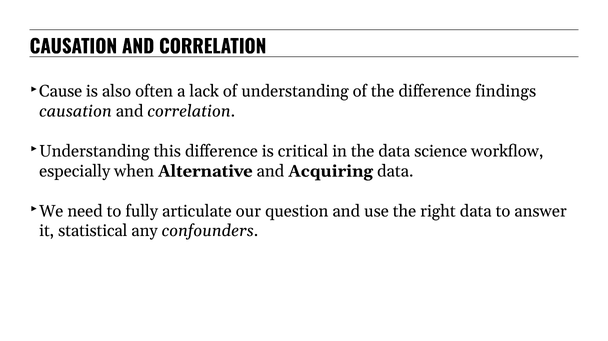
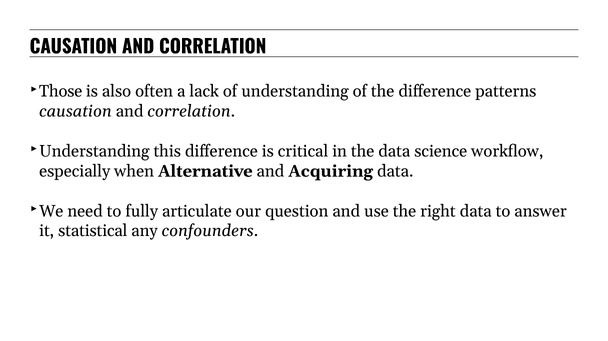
Cause: Cause -> Those
findings: findings -> patterns
